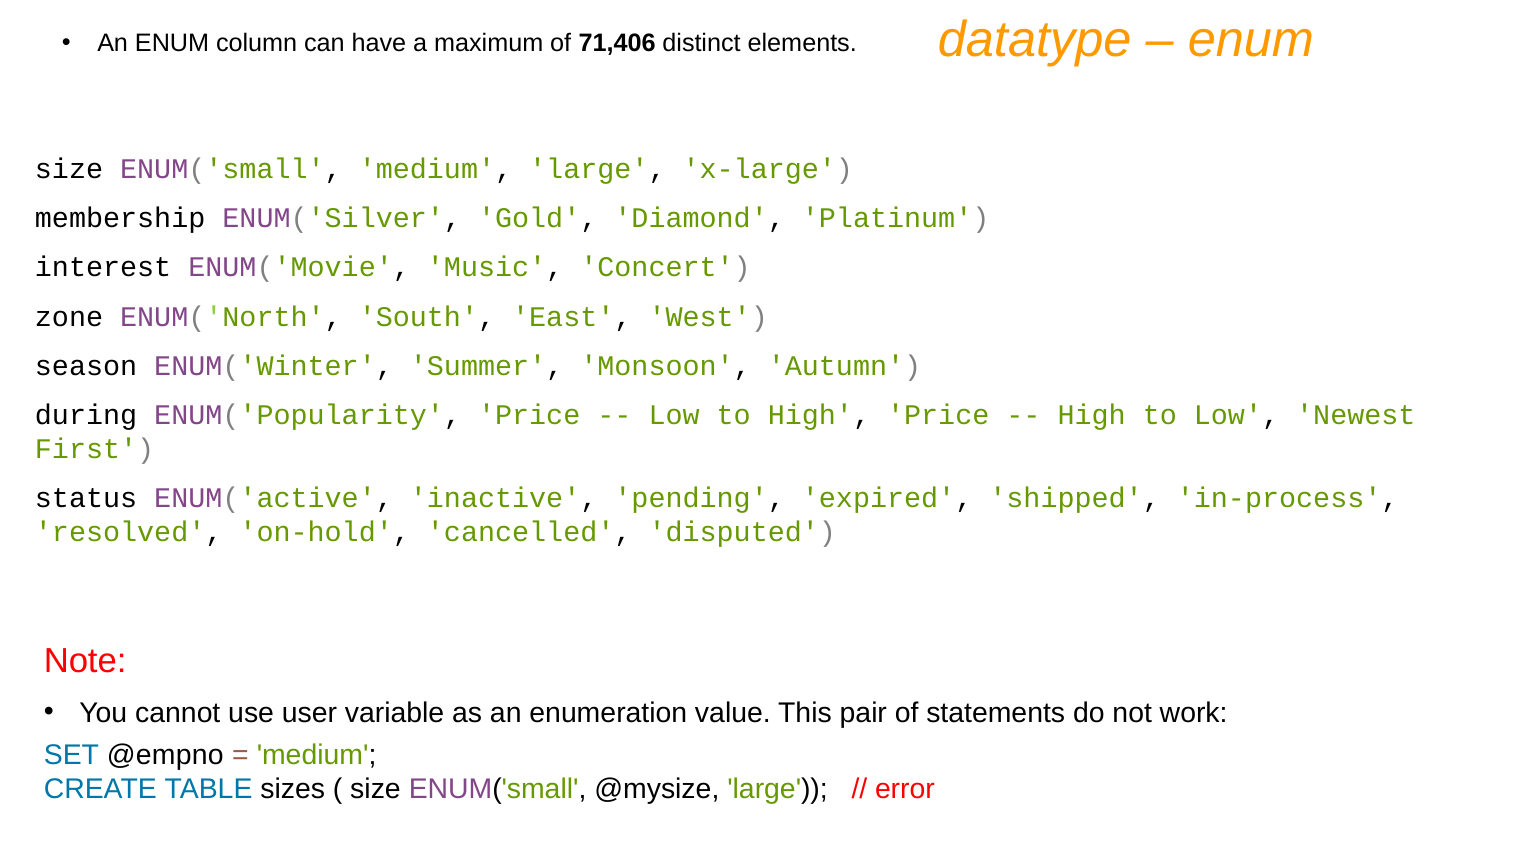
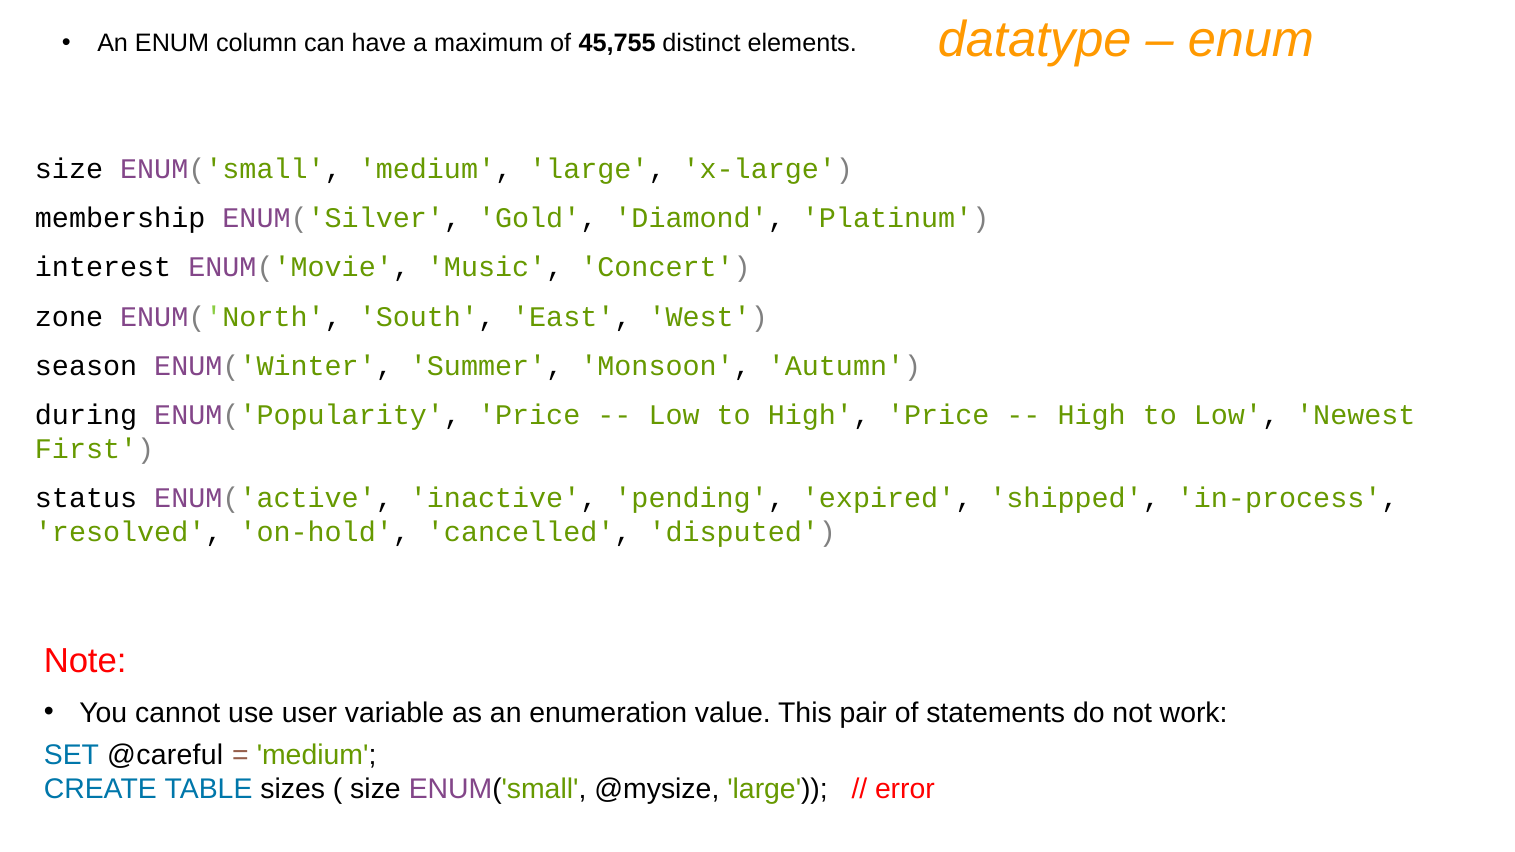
71,406: 71,406 -> 45,755
@empno: @empno -> @careful
